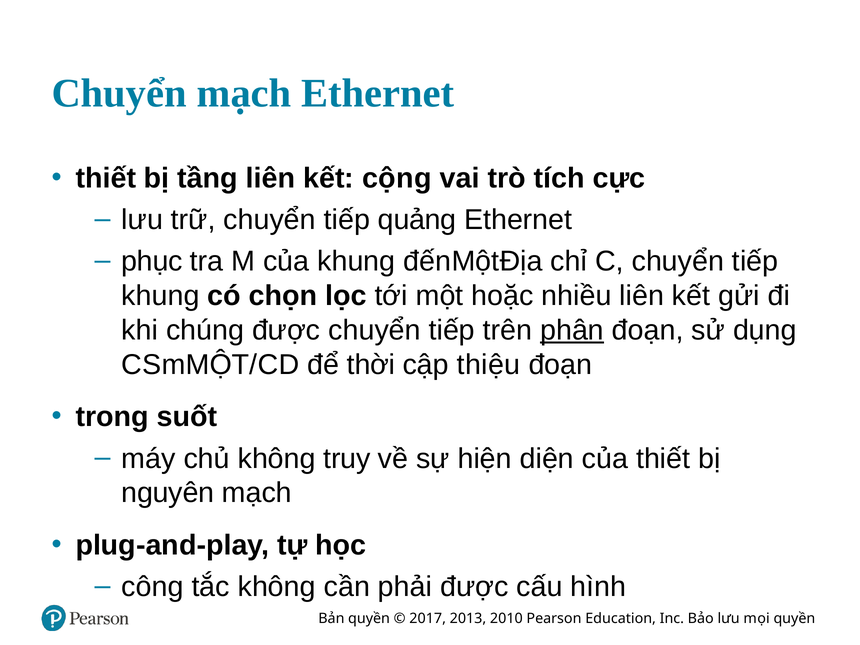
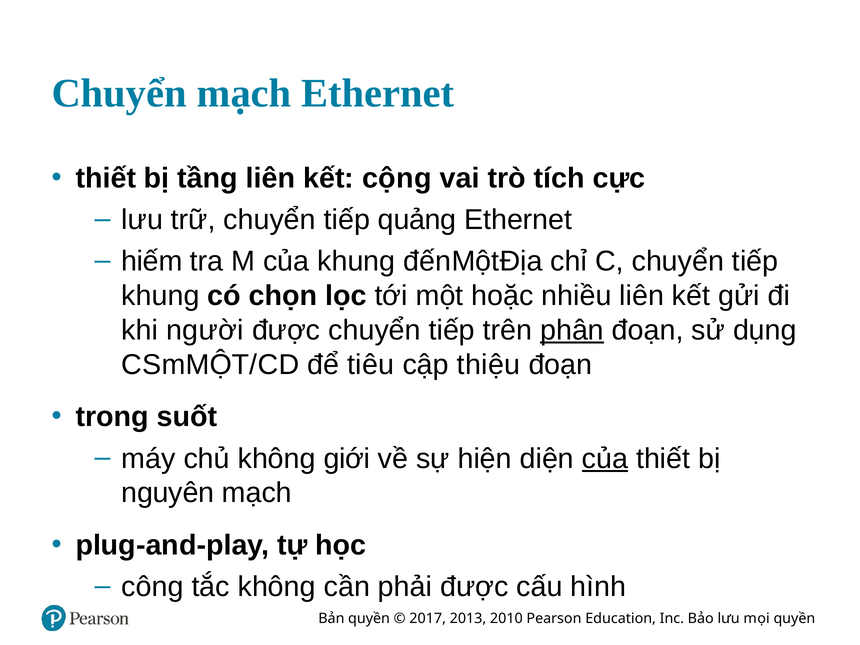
phục: phục -> hiếm
chúng: chúng -> người
thời: thời -> tiêu
truy: truy -> giới
của at (605, 459) underline: none -> present
